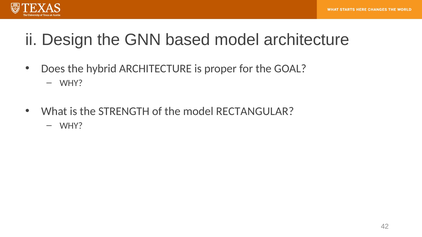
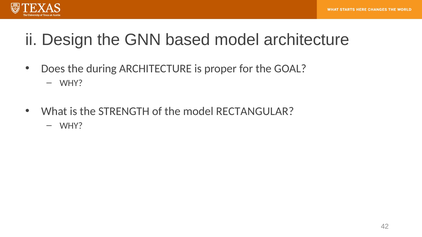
hybrid: hybrid -> during
